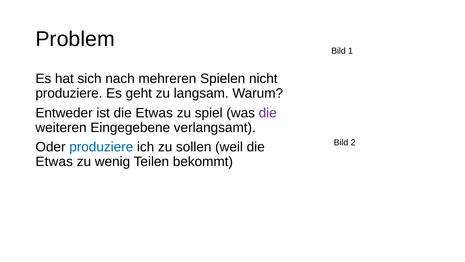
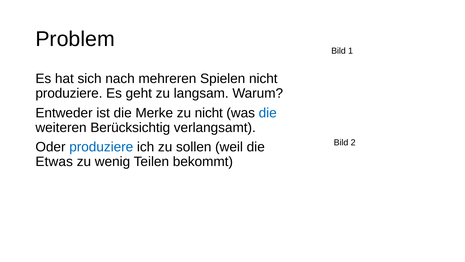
ist die Etwas: Etwas -> Merke
zu spiel: spiel -> nicht
die at (268, 113) colour: purple -> blue
Eingegebene: Eingegebene -> Berücksichtig
